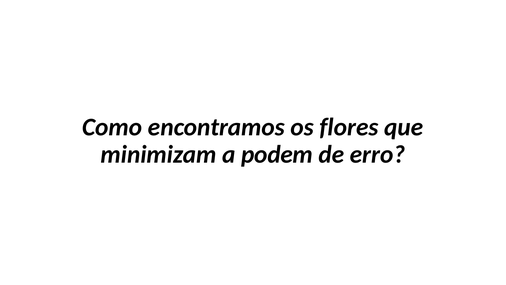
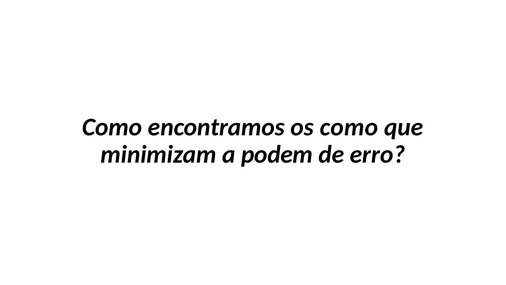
os flores: flores -> como
